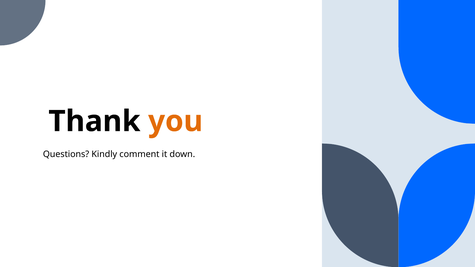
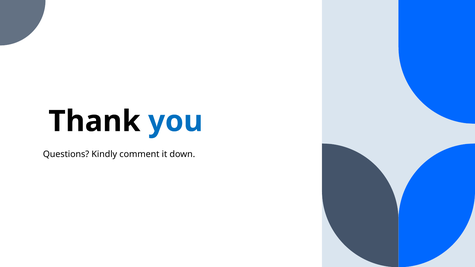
you colour: orange -> blue
